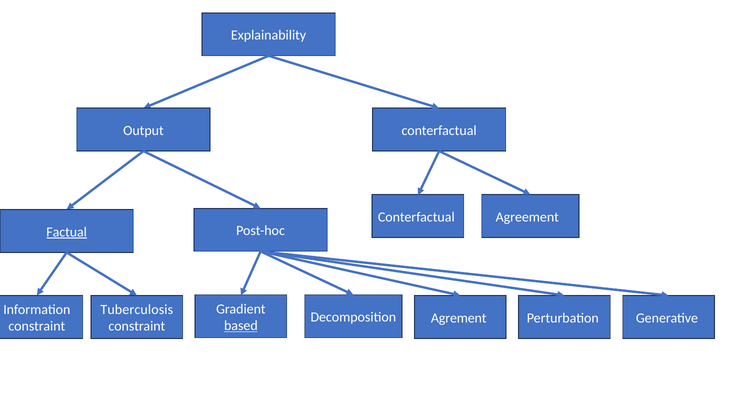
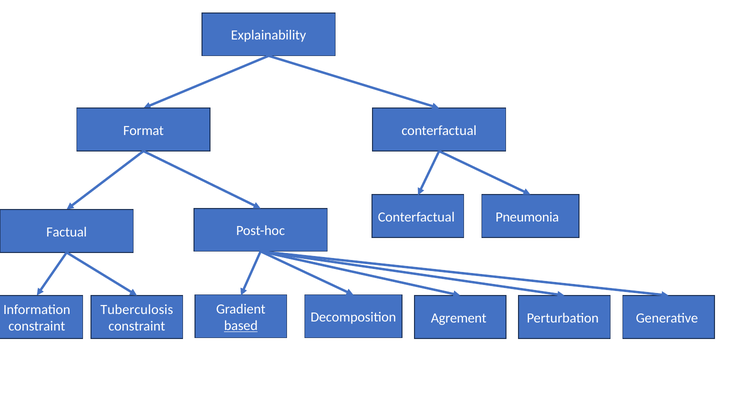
Output: Output -> Format
Agreement: Agreement -> Pneumonia
Factual underline: present -> none
